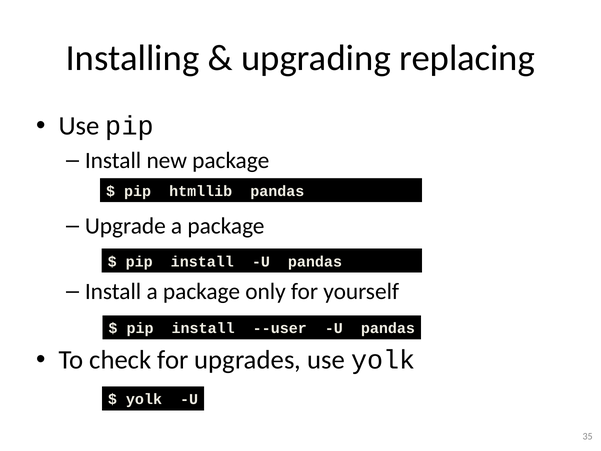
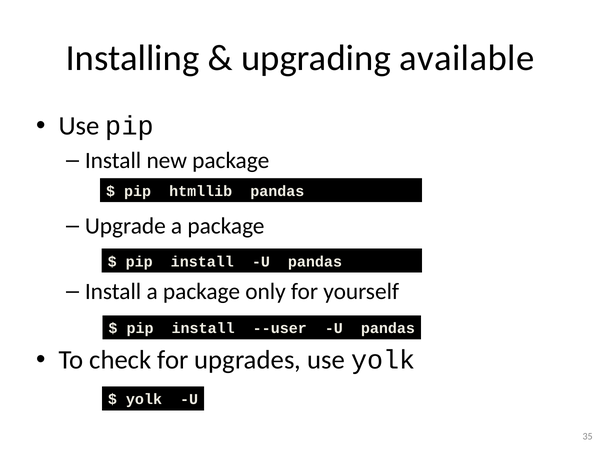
replacing: replacing -> available
